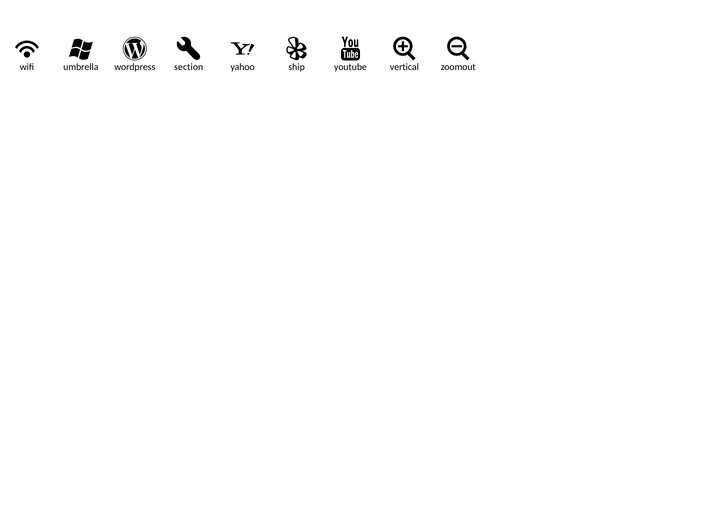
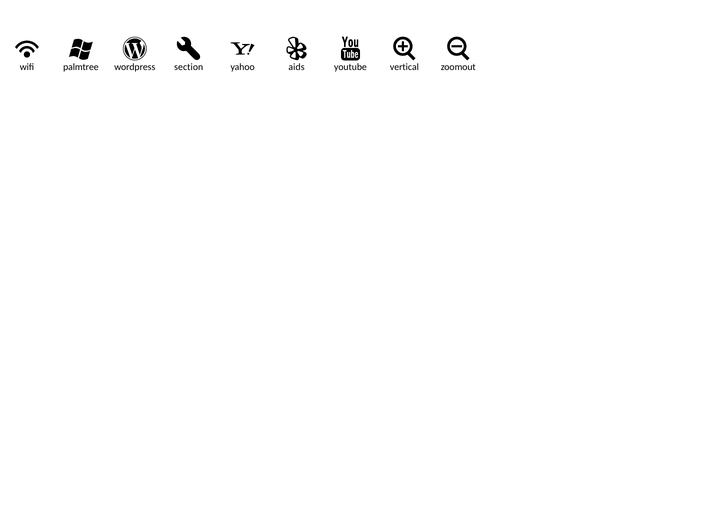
umbrella: umbrella -> palmtree
ship: ship -> aids
